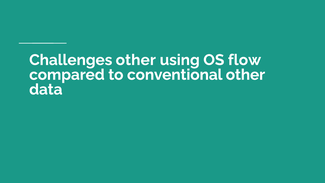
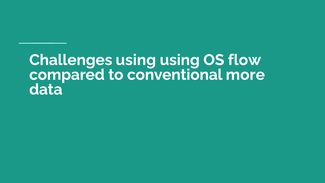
Challenges other: other -> using
conventional other: other -> more
